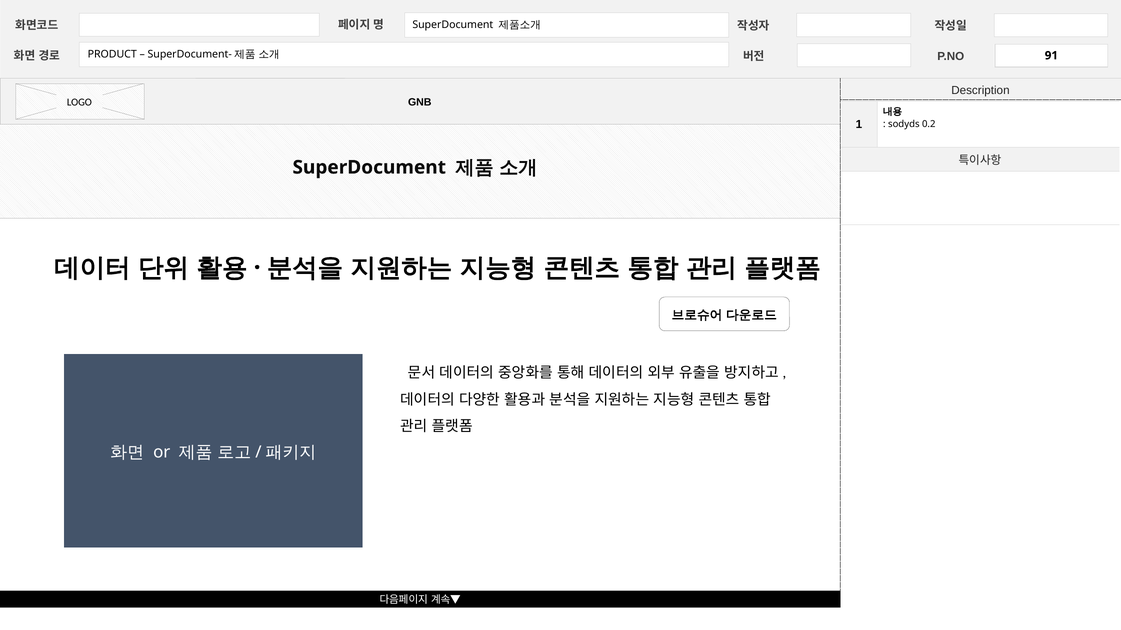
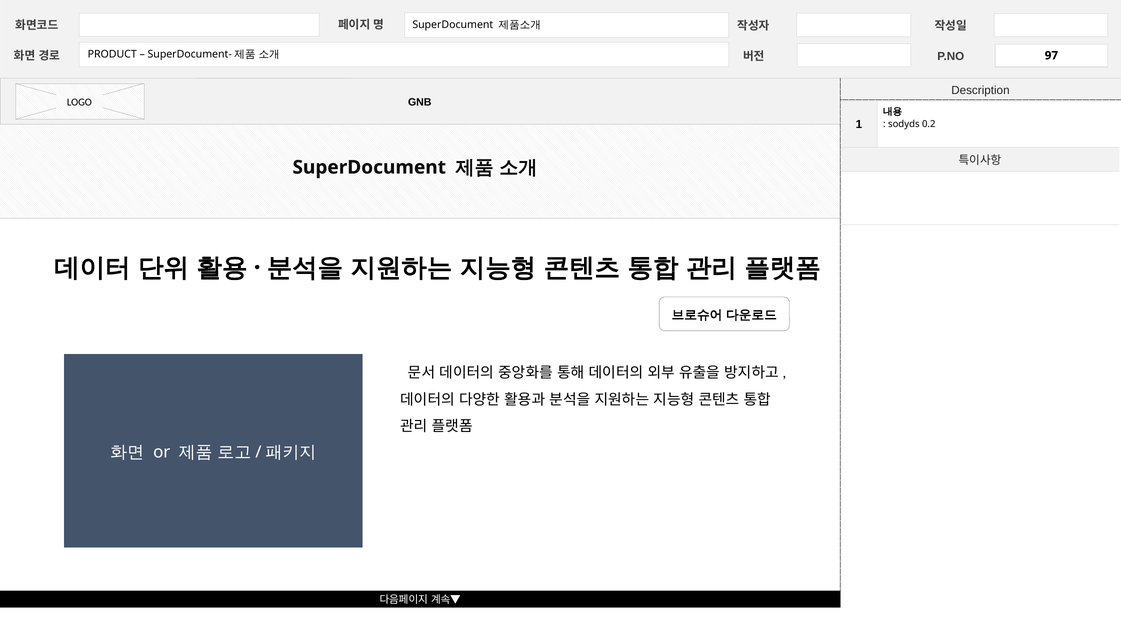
91: 91 -> 97
